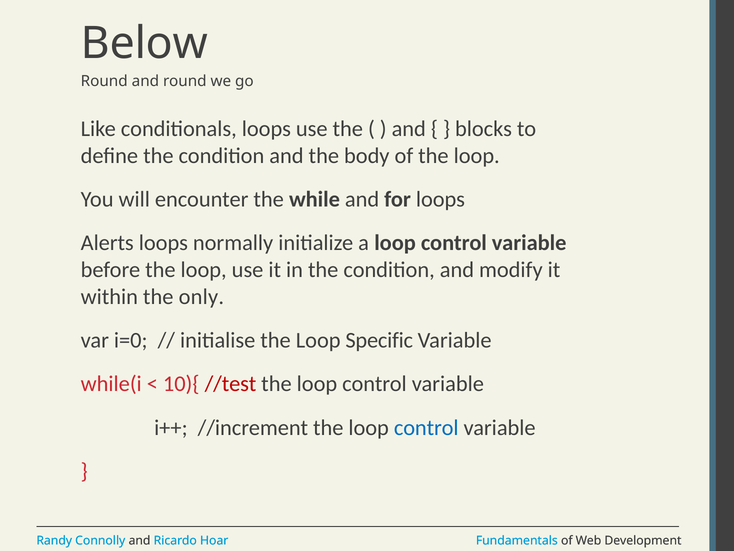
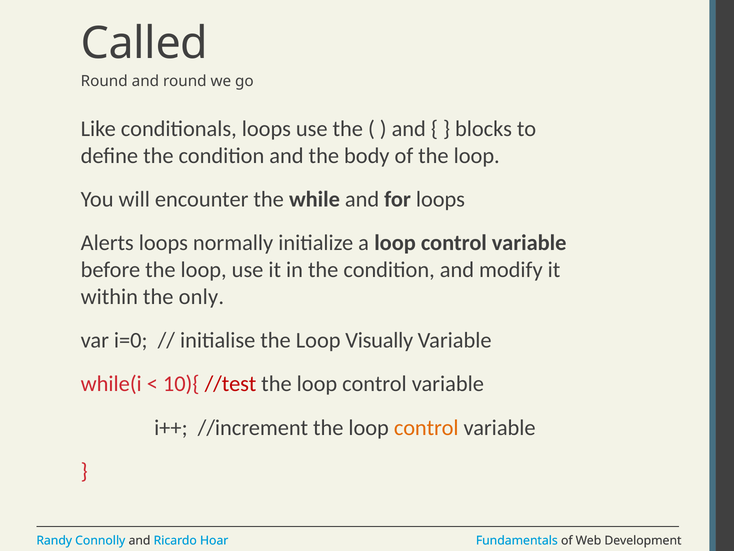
Below: Below -> Called
Specific: Specific -> Visually
control at (426, 427) colour: blue -> orange
